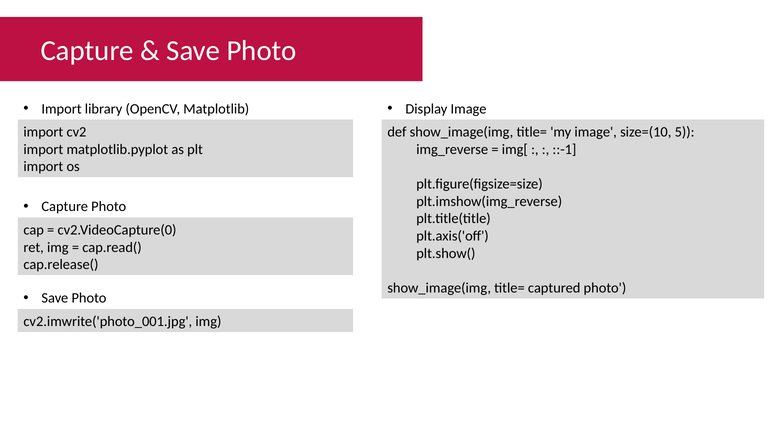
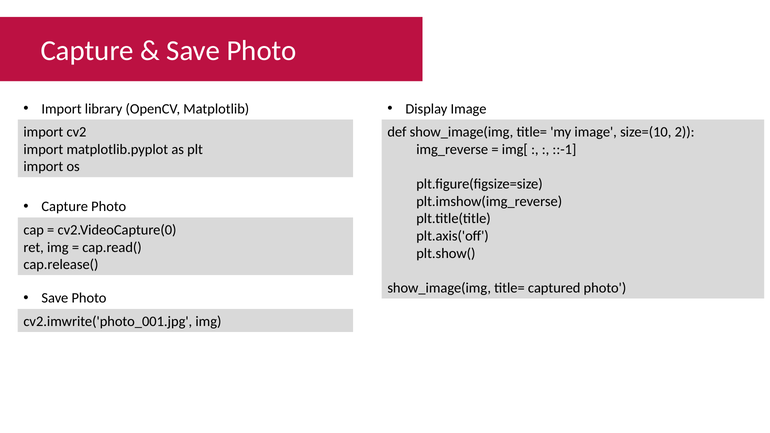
5: 5 -> 2
